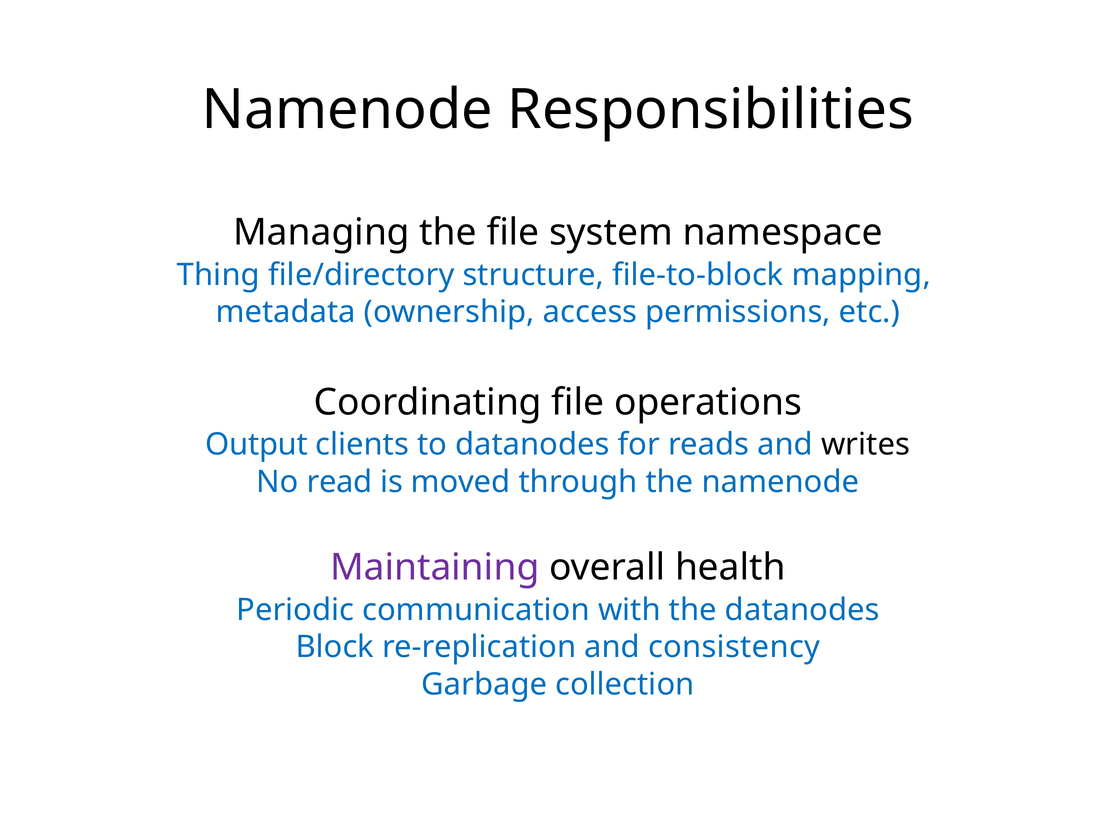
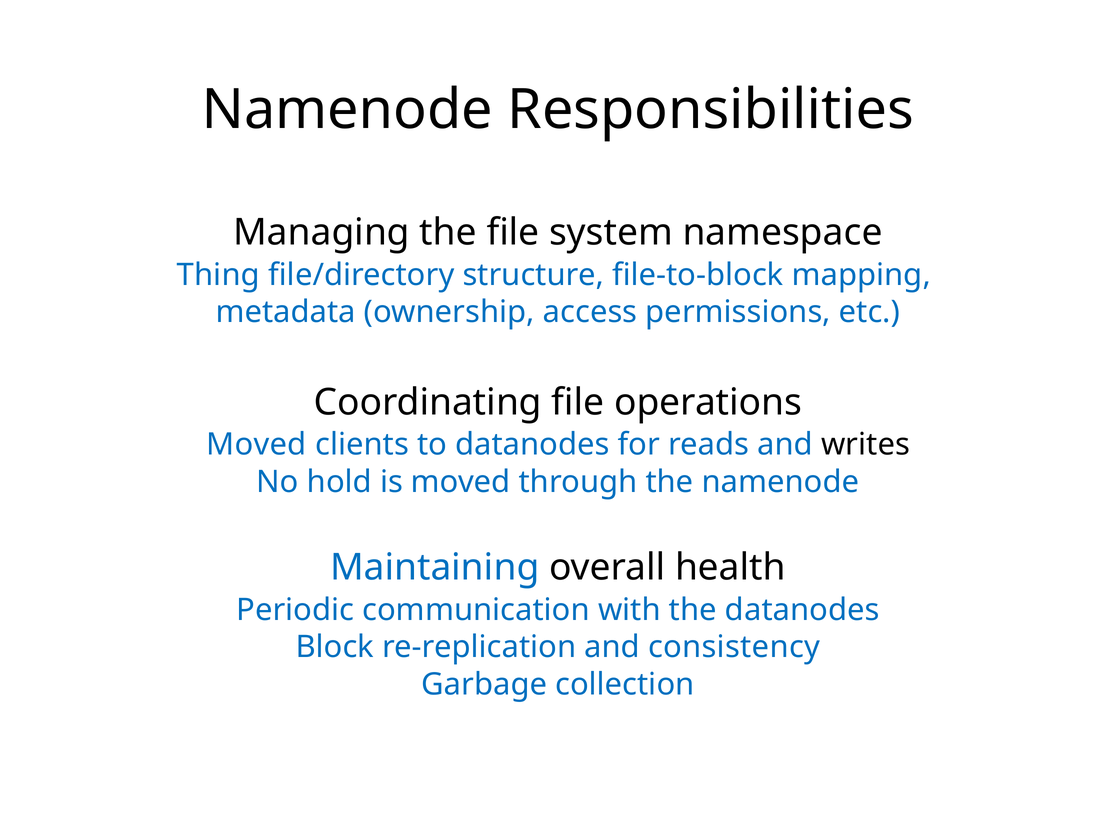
Output at (257, 445): Output -> Moved
read: read -> hold
Maintaining colour: purple -> blue
